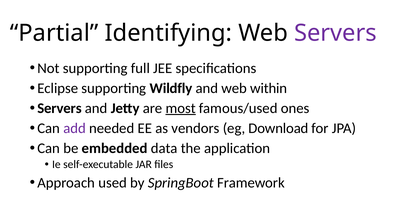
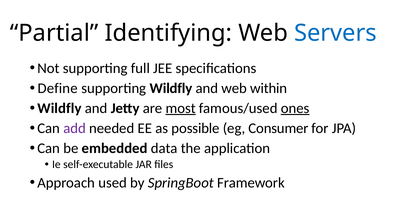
Servers at (335, 33) colour: purple -> blue
Eclipse: Eclipse -> Define
Servers at (60, 108): Servers -> Wildfly
ones underline: none -> present
vendors: vendors -> possible
Download: Download -> Consumer
